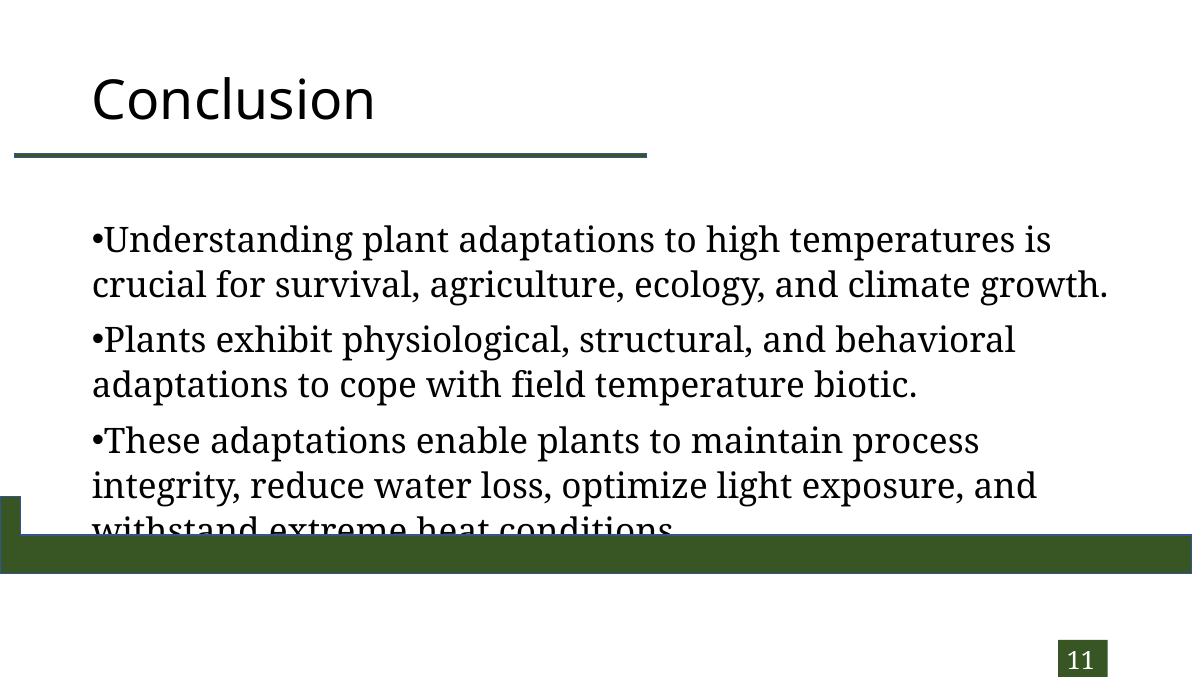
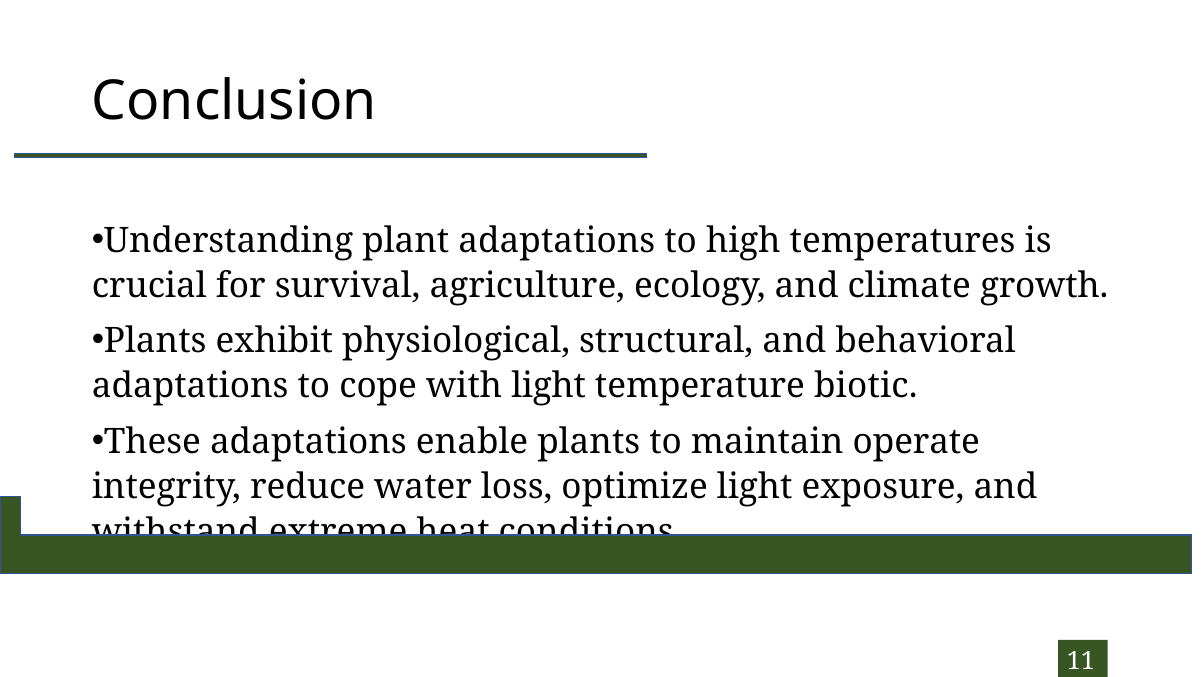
with field: field -> light
process: process -> operate
